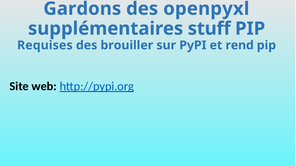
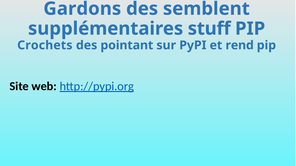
openpyxl: openpyxl -> semblent
Requises: Requises -> Crochets
brouiller: brouiller -> pointant
